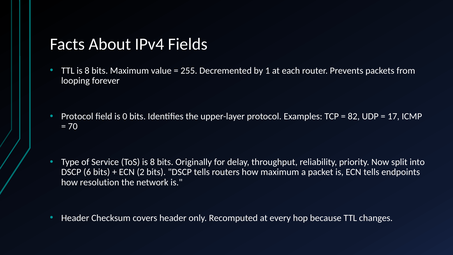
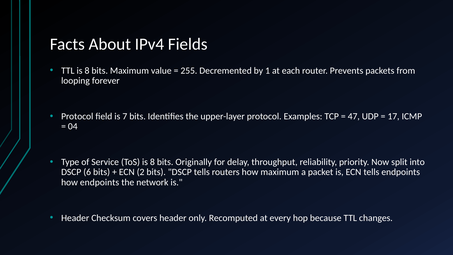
0: 0 -> 7
82: 82 -> 47
70: 70 -> 04
how resolution: resolution -> endpoints
